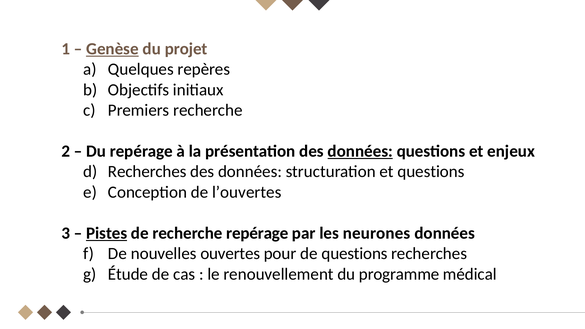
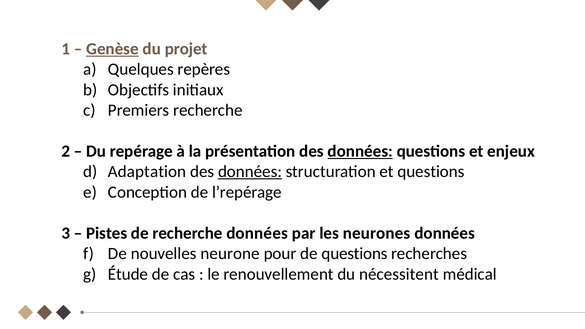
Recherches at (147, 172): Recherches -> Adaptation
données at (250, 172) underline: none -> present
l’ouvertes: l’ouvertes -> l’repérage
Pistes underline: present -> none
recherche repérage: repérage -> données
ouvertes: ouvertes -> neurone
programme: programme -> nécessitent
